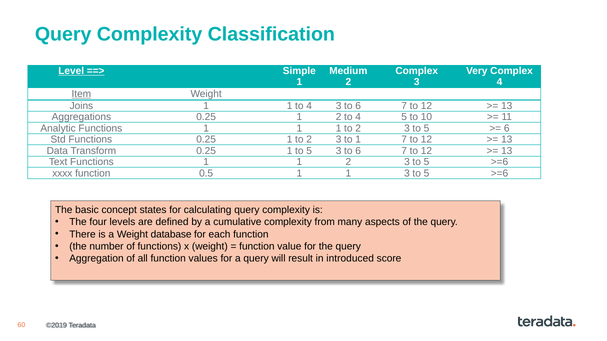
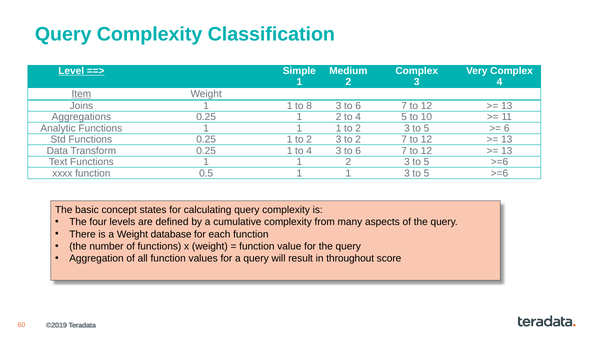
1 to 4: 4 -> 8
3 to 1: 1 -> 2
1 to 5: 5 -> 4
introduced: introduced -> throughout
